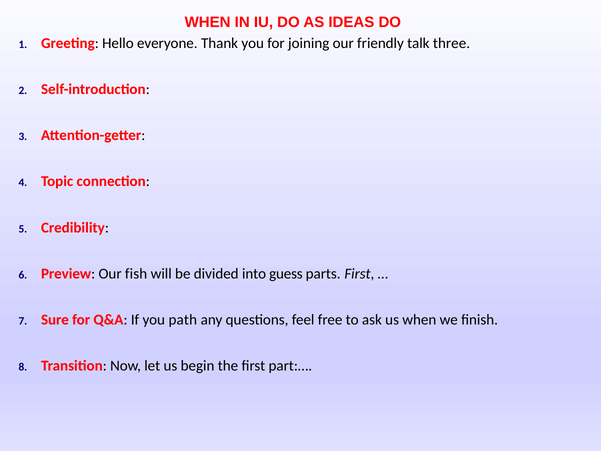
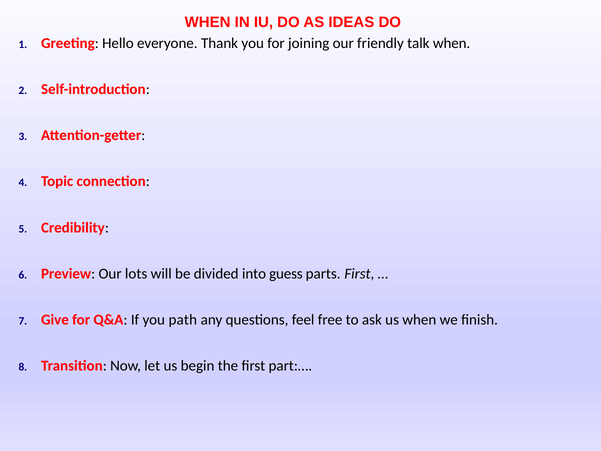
talk three: three -> when
fish: fish -> lots
Sure: Sure -> Give
